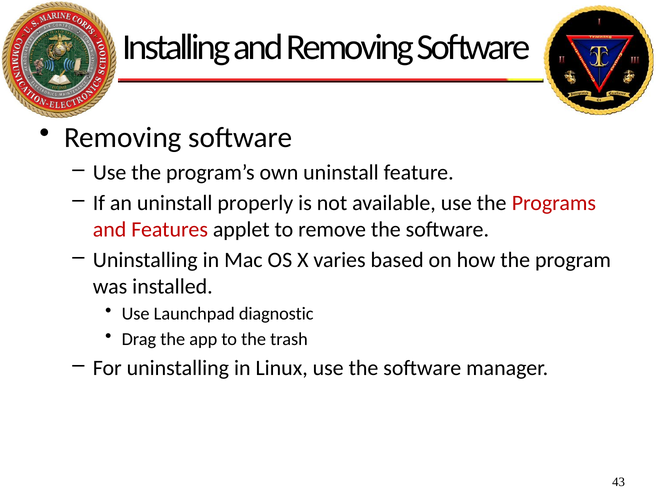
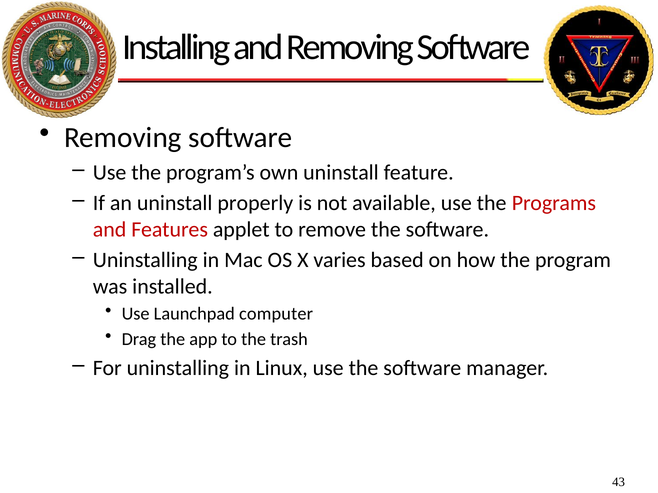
diagnostic: diagnostic -> computer
